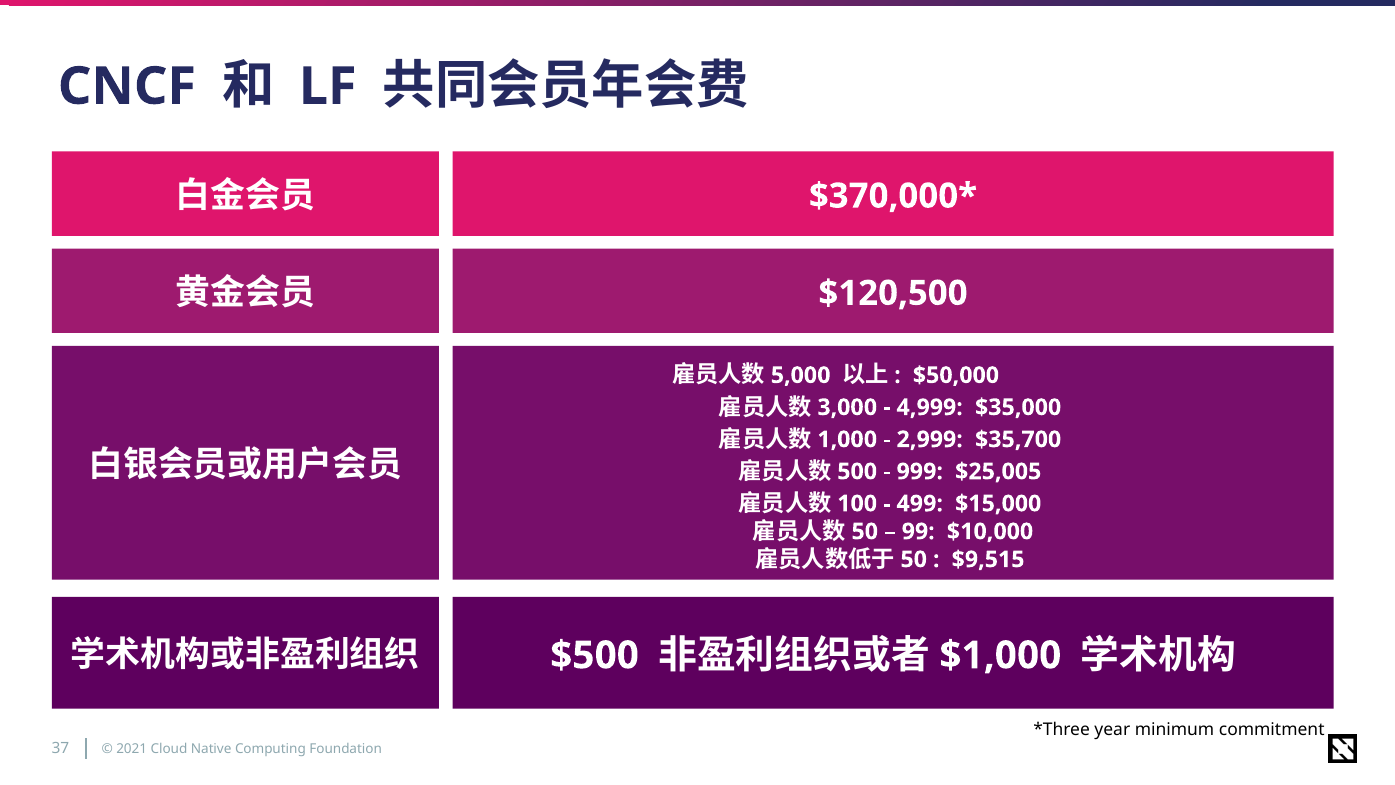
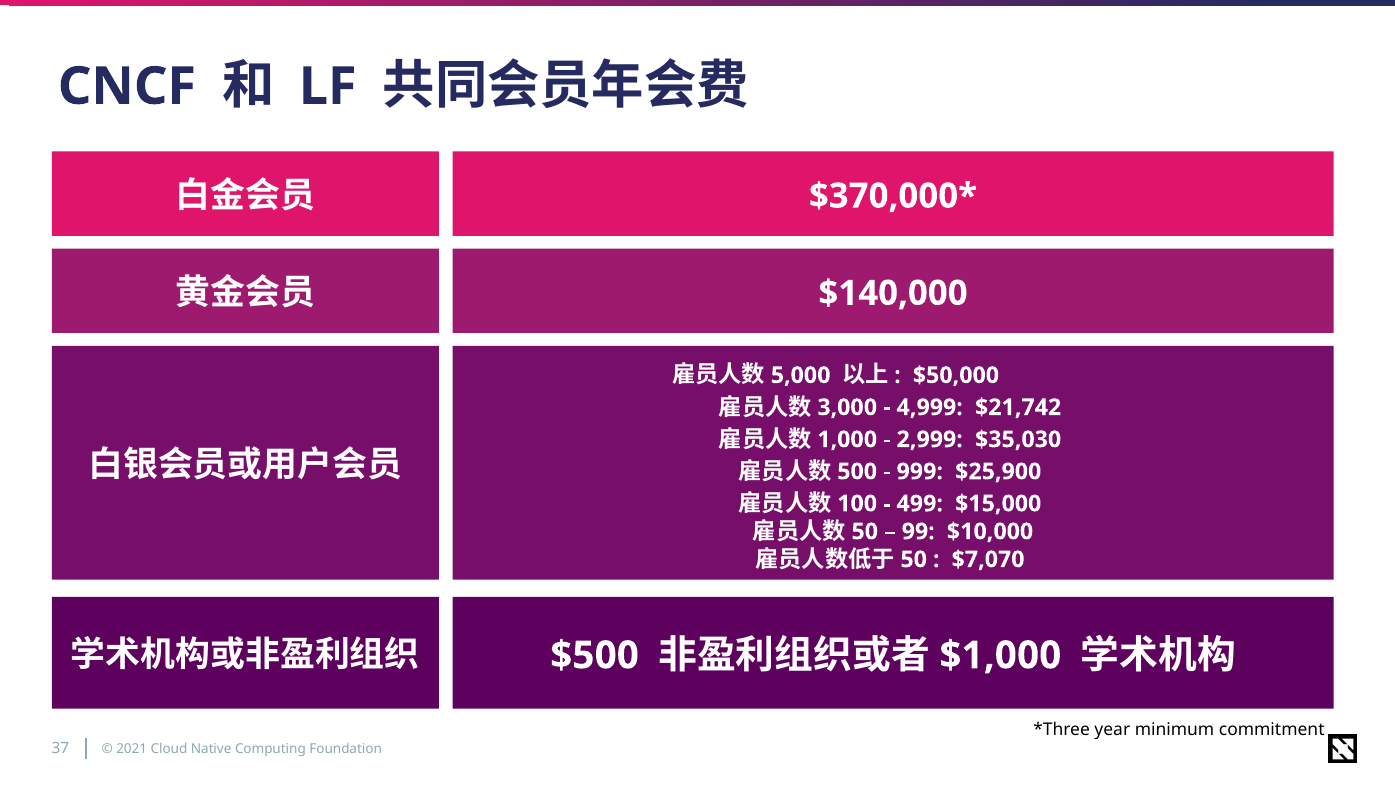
$120,500: $120,500 -> $140,000
$35,000: $35,000 -> $21,742
$35,700: $35,700 -> $35,030
$25,005: $25,005 -> $25,900
$9,515: $9,515 -> $7,070
